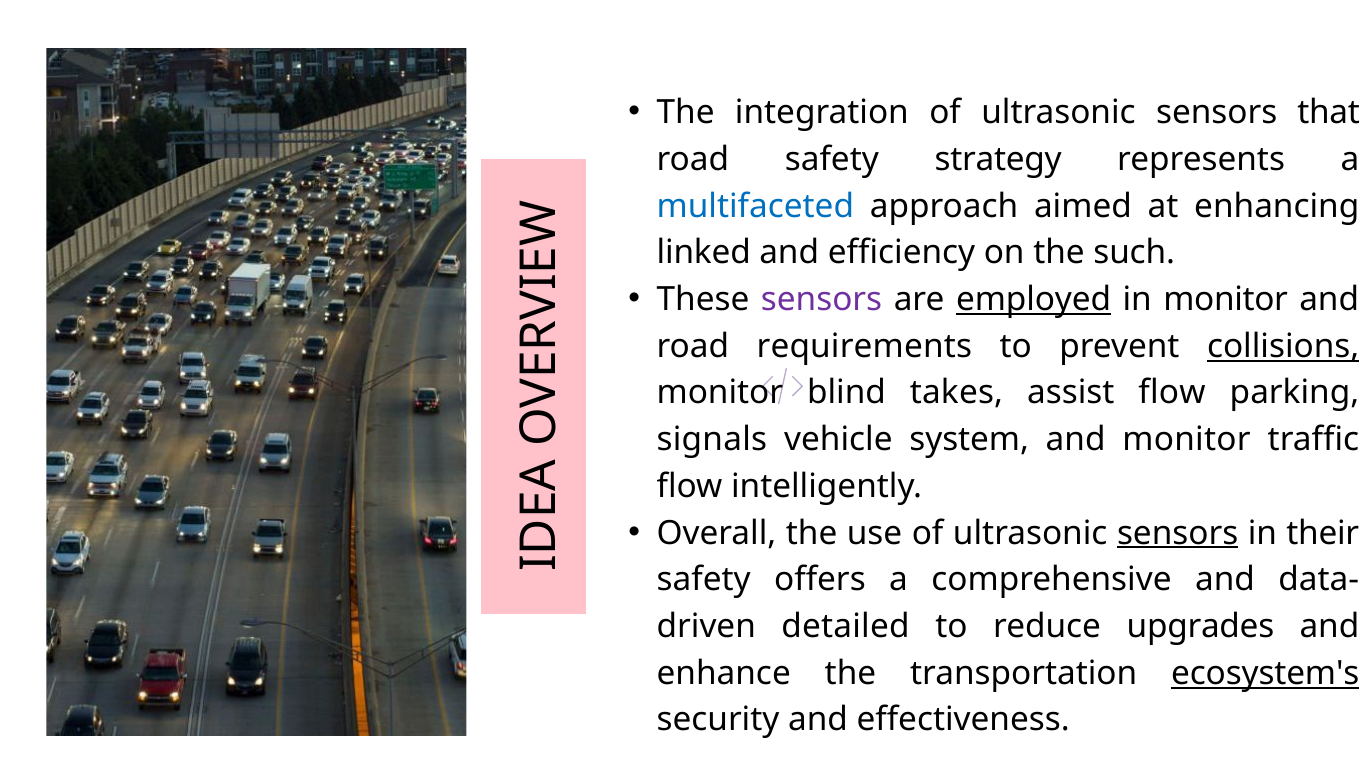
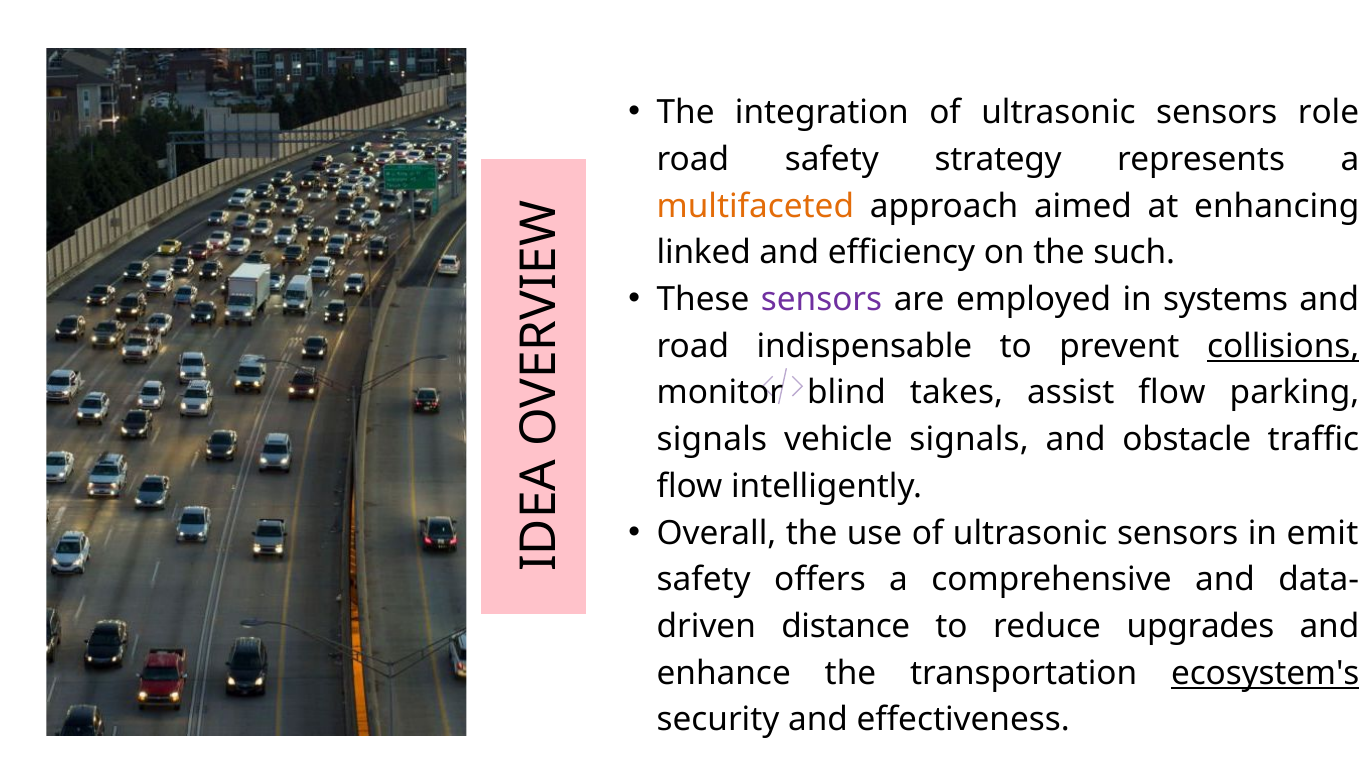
that: that -> role
multifaceted colour: blue -> orange
employed underline: present -> none
in monitor: monitor -> systems
requirements: requirements -> indispensable
vehicle system: system -> signals
and monitor: monitor -> obstacle
sensors at (1178, 533) underline: present -> none
their: their -> emit
detailed: detailed -> distance
